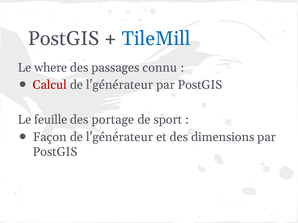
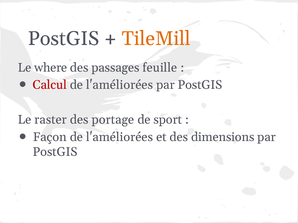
TileMill colour: blue -> orange
connu: connu -> feuille
l'générateur at (120, 85): l'générateur -> l'améliorées
feuille: feuille -> raster
l'générateur at (120, 137): l'générateur -> l'améliorées
